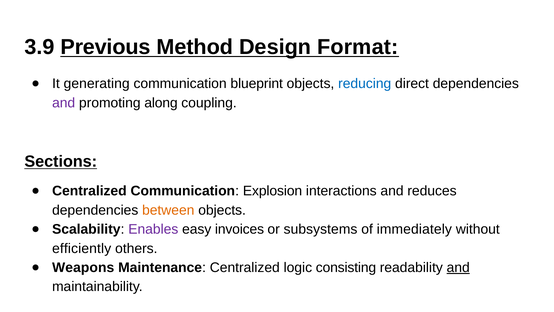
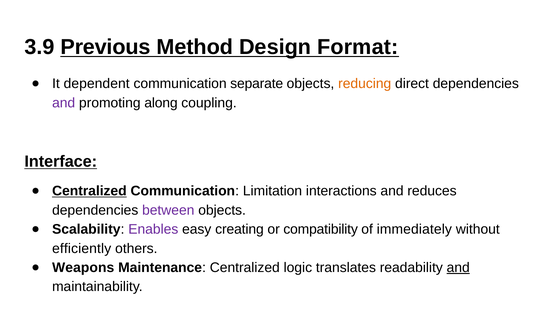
generating: generating -> dependent
blueprint: blueprint -> separate
reducing colour: blue -> orange
Sections: Sections -> Interface
Centralized at (89, 191) underline: none -> present
Explosion: Explosion -> Limitation
between colour: orange -> purple
invoices: invoices -> creating
subsystems: subsystems -> compatibility
consisting: consisting -> translates
